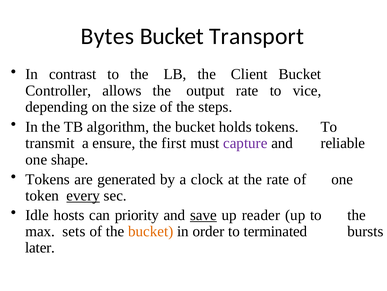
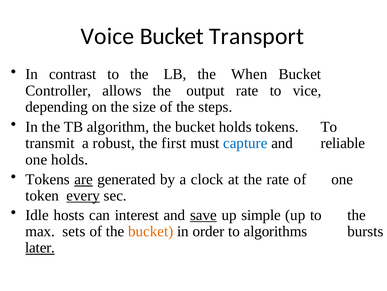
Bytes: Bytes -> Voice
Client: Client -> When
ensure: ensure -> robust
capture colour: purple -> blue
one shape: shape -> holds
are underline: none -> present
priority: priority -> interest
reader: reader -> simple
terminated: terminated -> algorithms
later underline: none -> present
